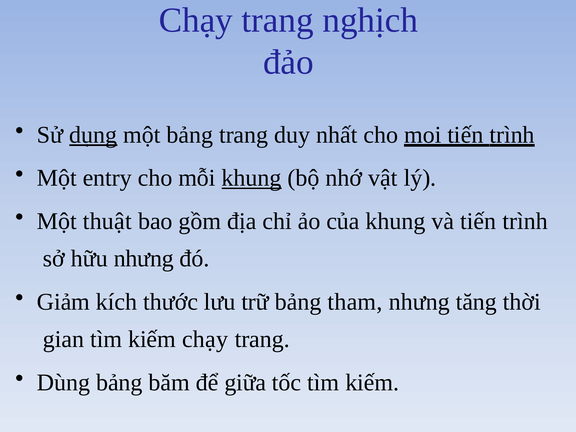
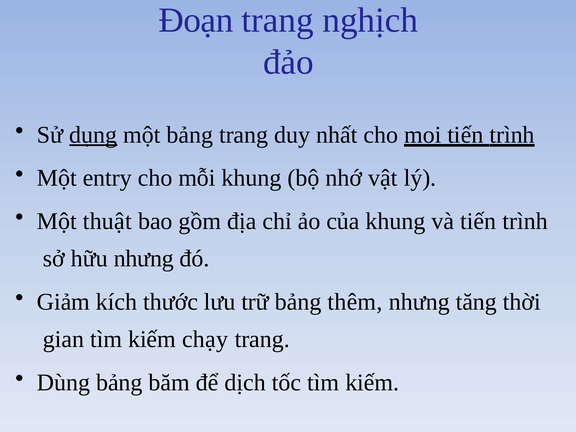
Chạy at (196, 20): Chạy -> Đoạn
khung at (252, 178) underline: present -> none
tham: tham -> thêm
giữa: giữa -> dịch
